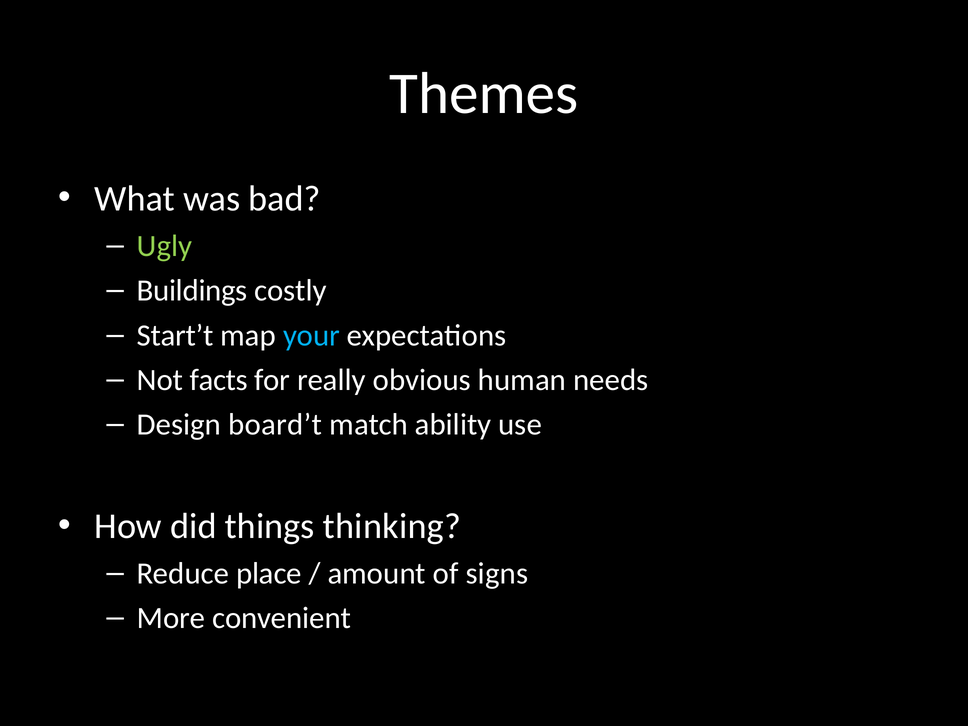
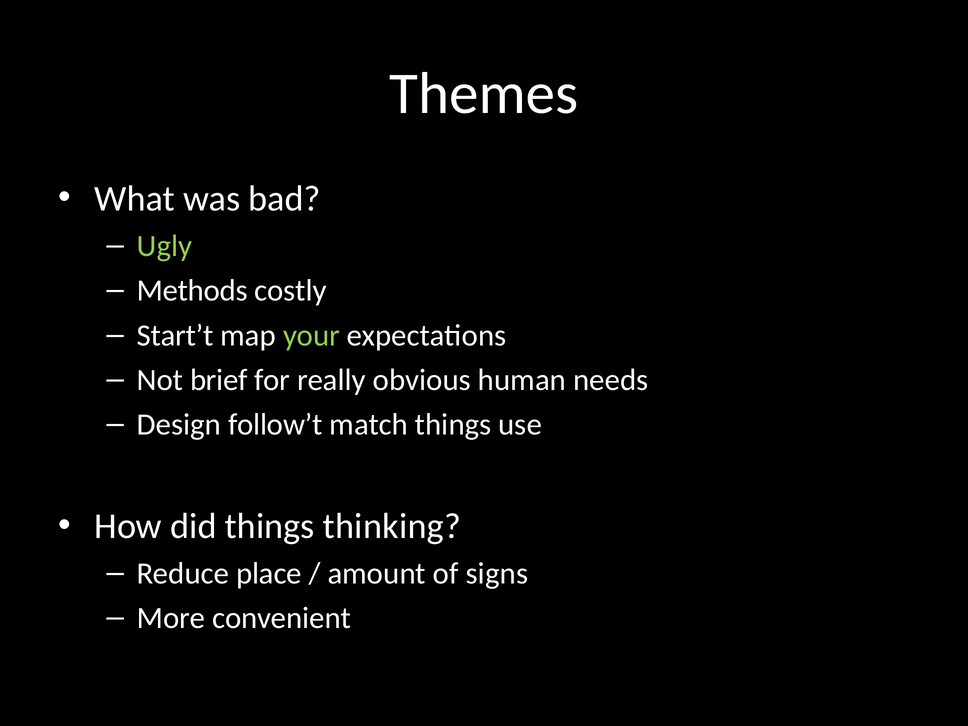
Buildings: Buildings -> Methods
your colour: light blue -> light green
facts: facts -> brief
board’t: board’t -> follow’t
match ability: ability -> things
